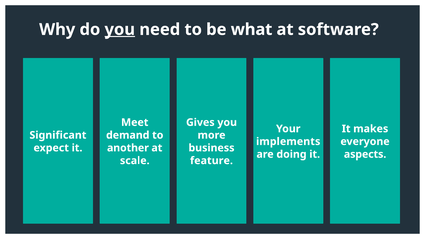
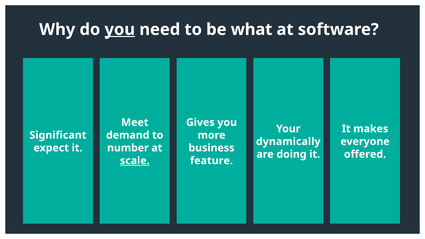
implements: implements -> dynamically
another: another -> number
aspects: aspects -> offered
scale underline: none -> present
